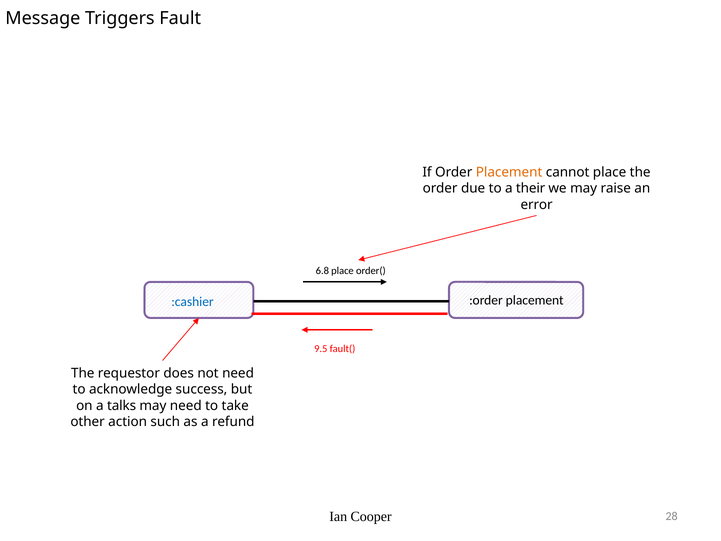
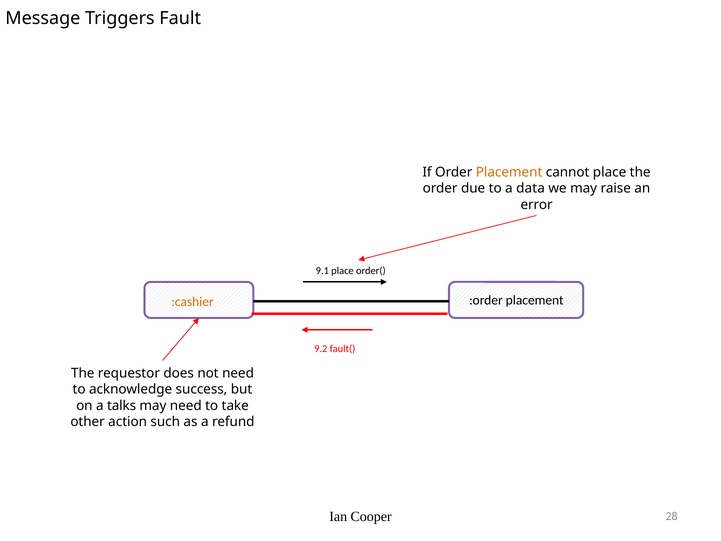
their: their -> data
6.8: 6.8 -> 9.1
:cashier colour: blue -> orange
9.5: 9.5 -> 9.2
